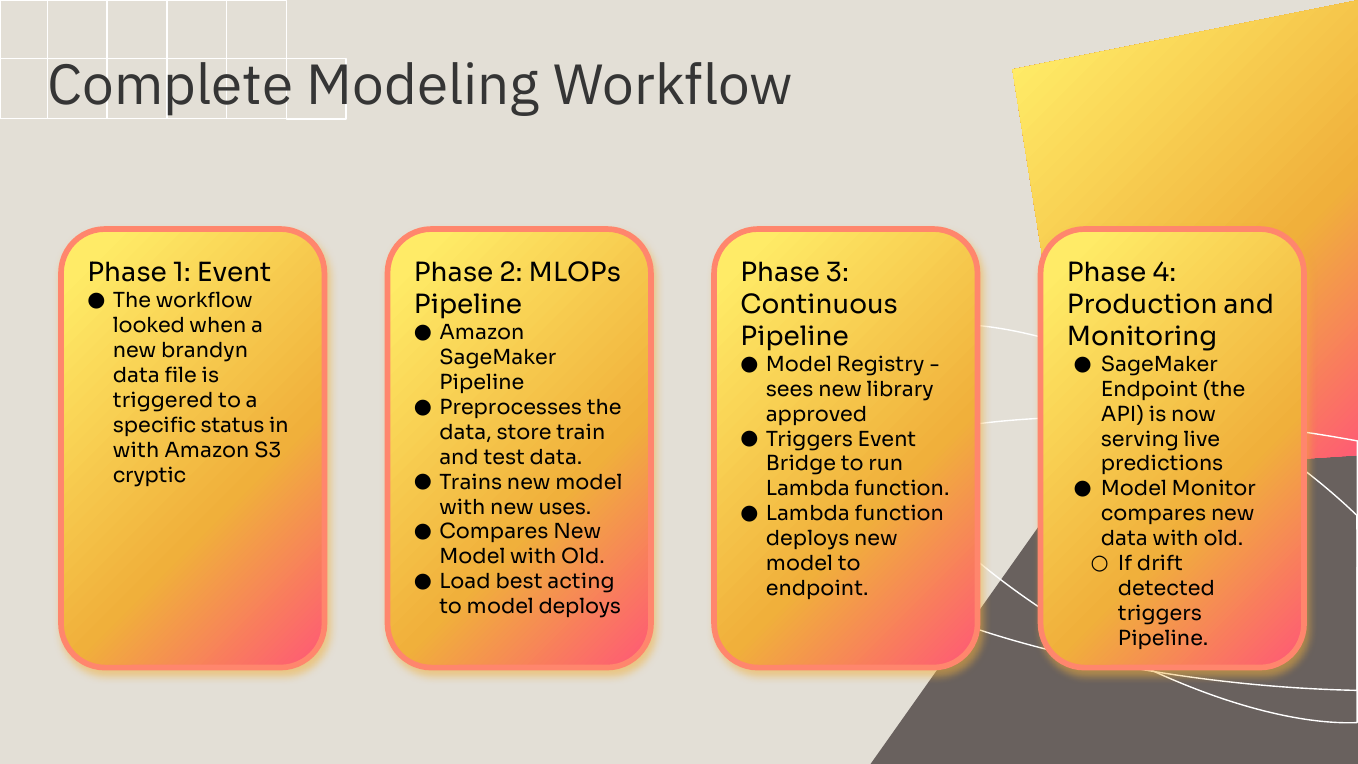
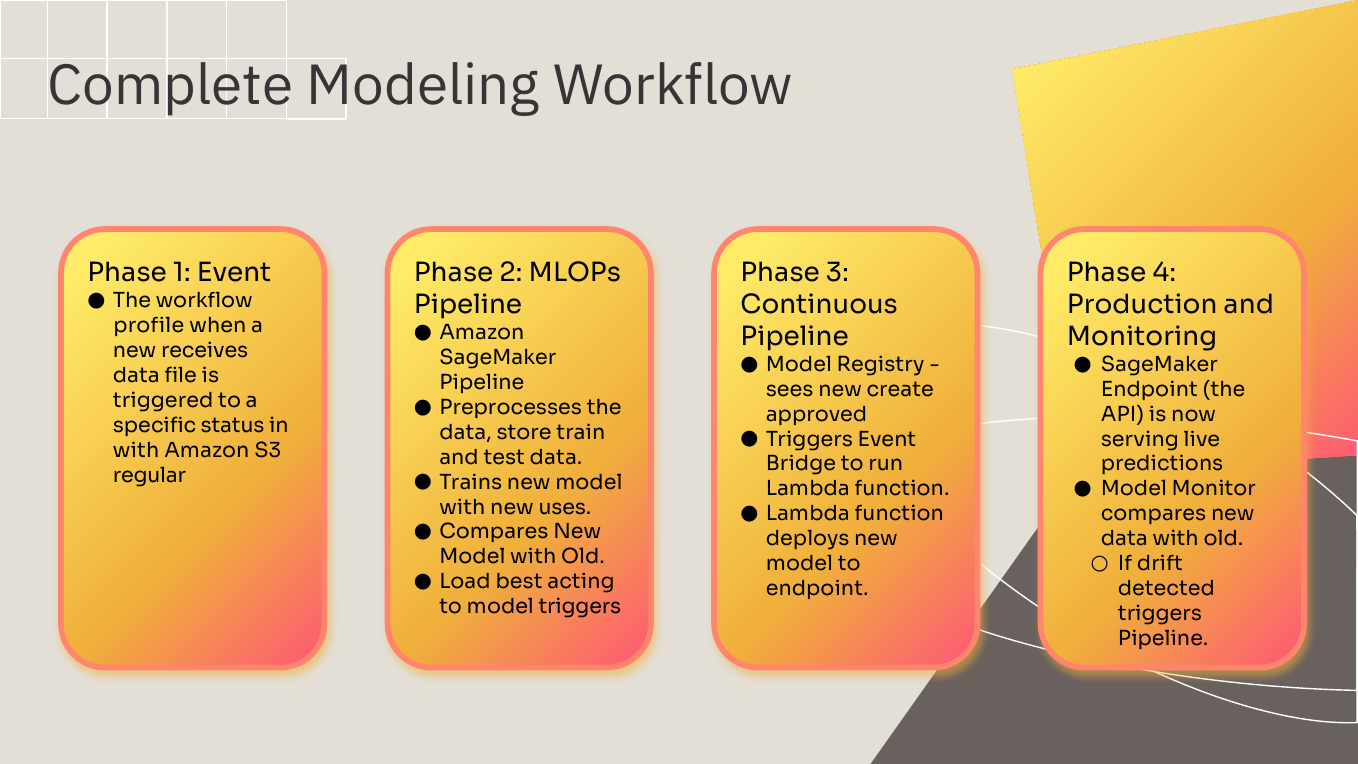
looked: looked -> profile
brandyn: brandyn -> receives
library: library -> create
cryptic: cryptic -> regular
deploys at (580, 607): deploys -> triggers
